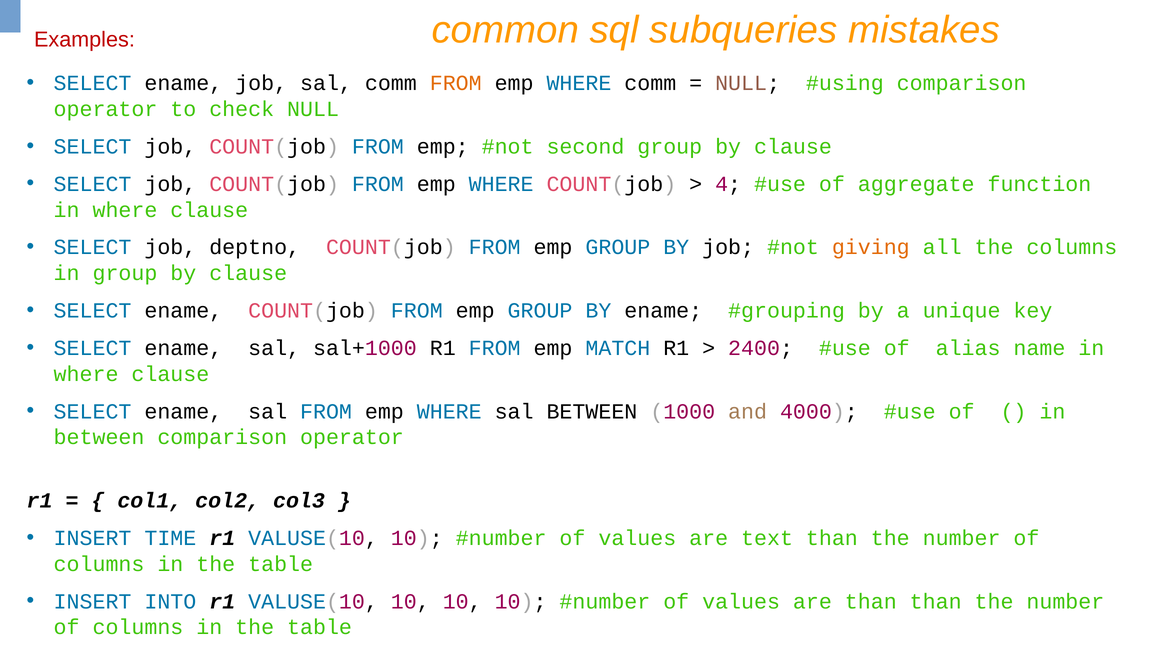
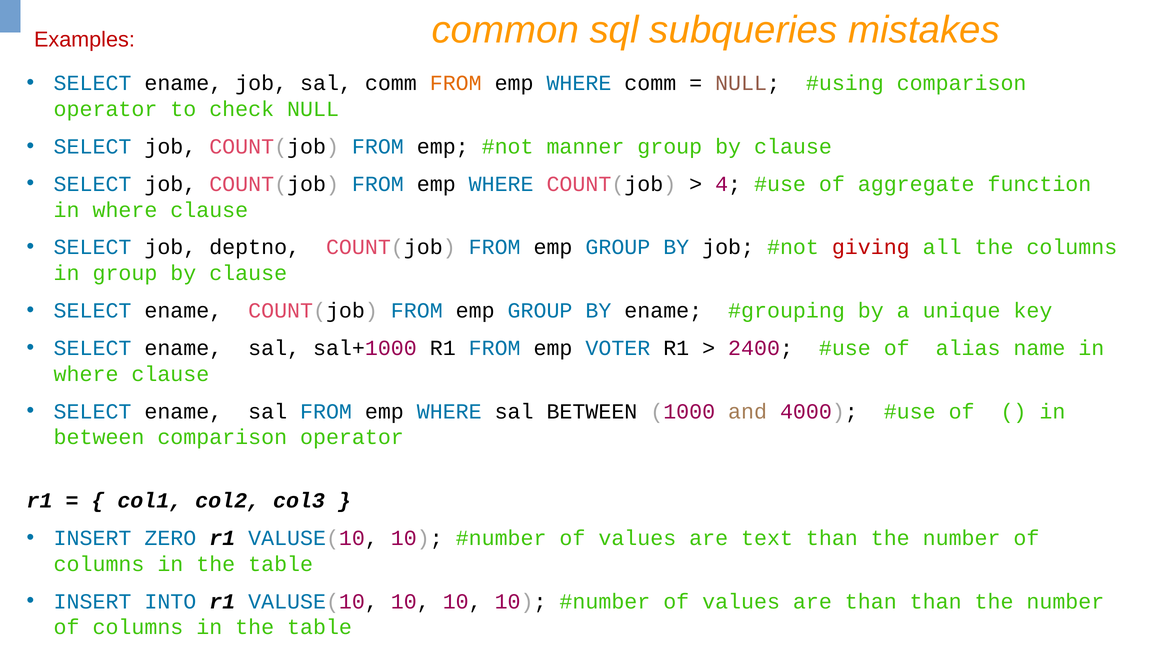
second: second -> manner
giving colour: orange -> red
MATCH: MATCH -> VOTER
TIME: TIME -> ZERO
